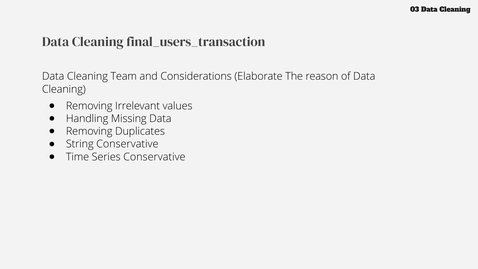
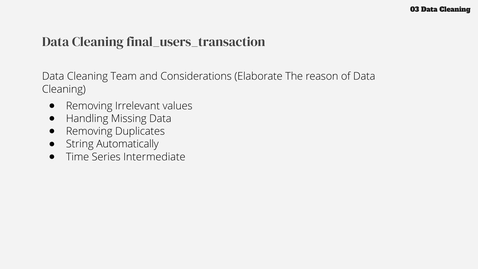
String Conservative: Conservative -> Automatically
Series Conservative: Conservative -> Intermediate
